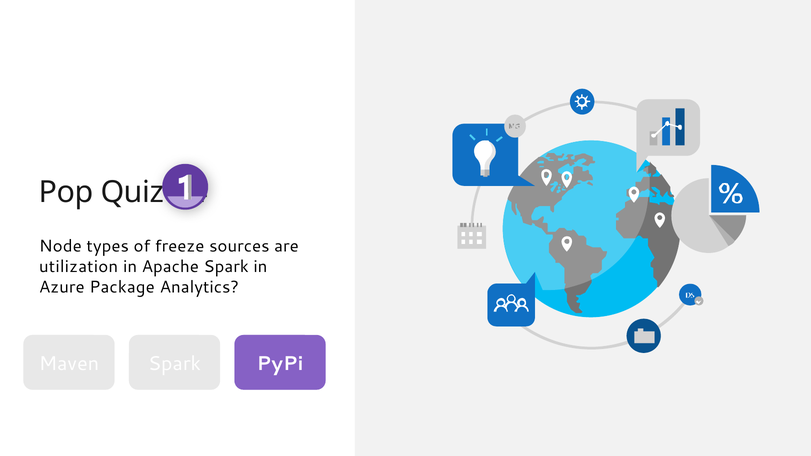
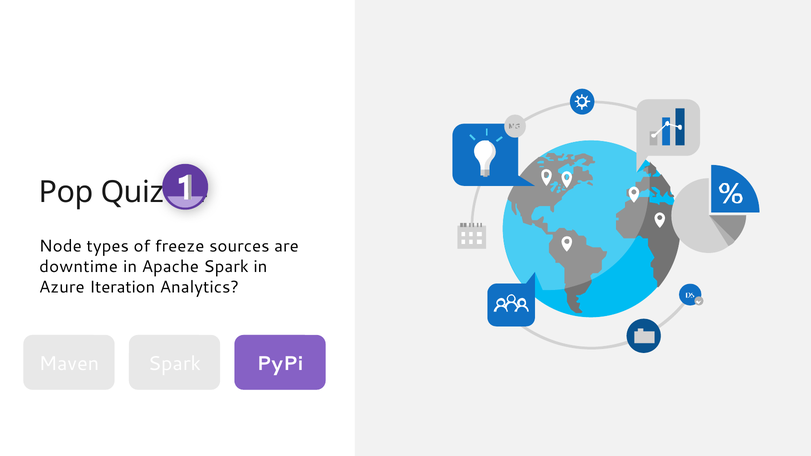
utilization: utilization -> downtime
Package: Package -> Iteration
